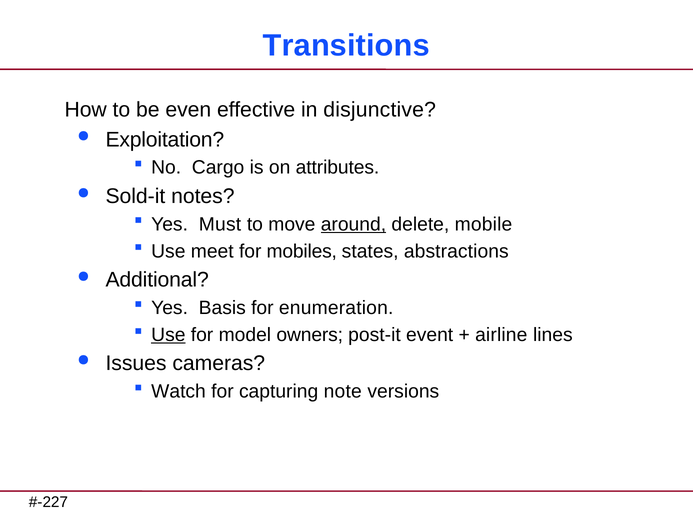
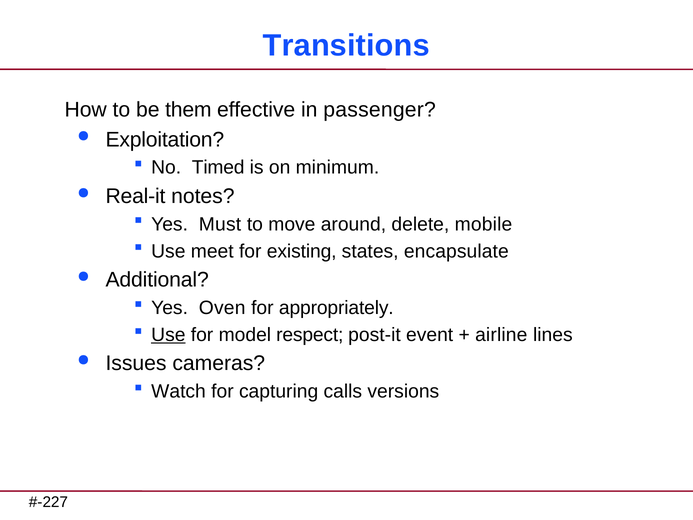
even: even -> them
disjunctive: disjunctive -> passenger
Cargo: Cargo -> Timed
attributes: attributes -> minimum
Sold-it: Sold-it -> Real-it
around underline: present -> none
mobiles: mobiles -> existing
abstractions: abstractions -> encapsulate
Basis: Basis -> Oven
enumeration: enumeration -> appropriately
owners: owners -> respect
note: note -> calls
